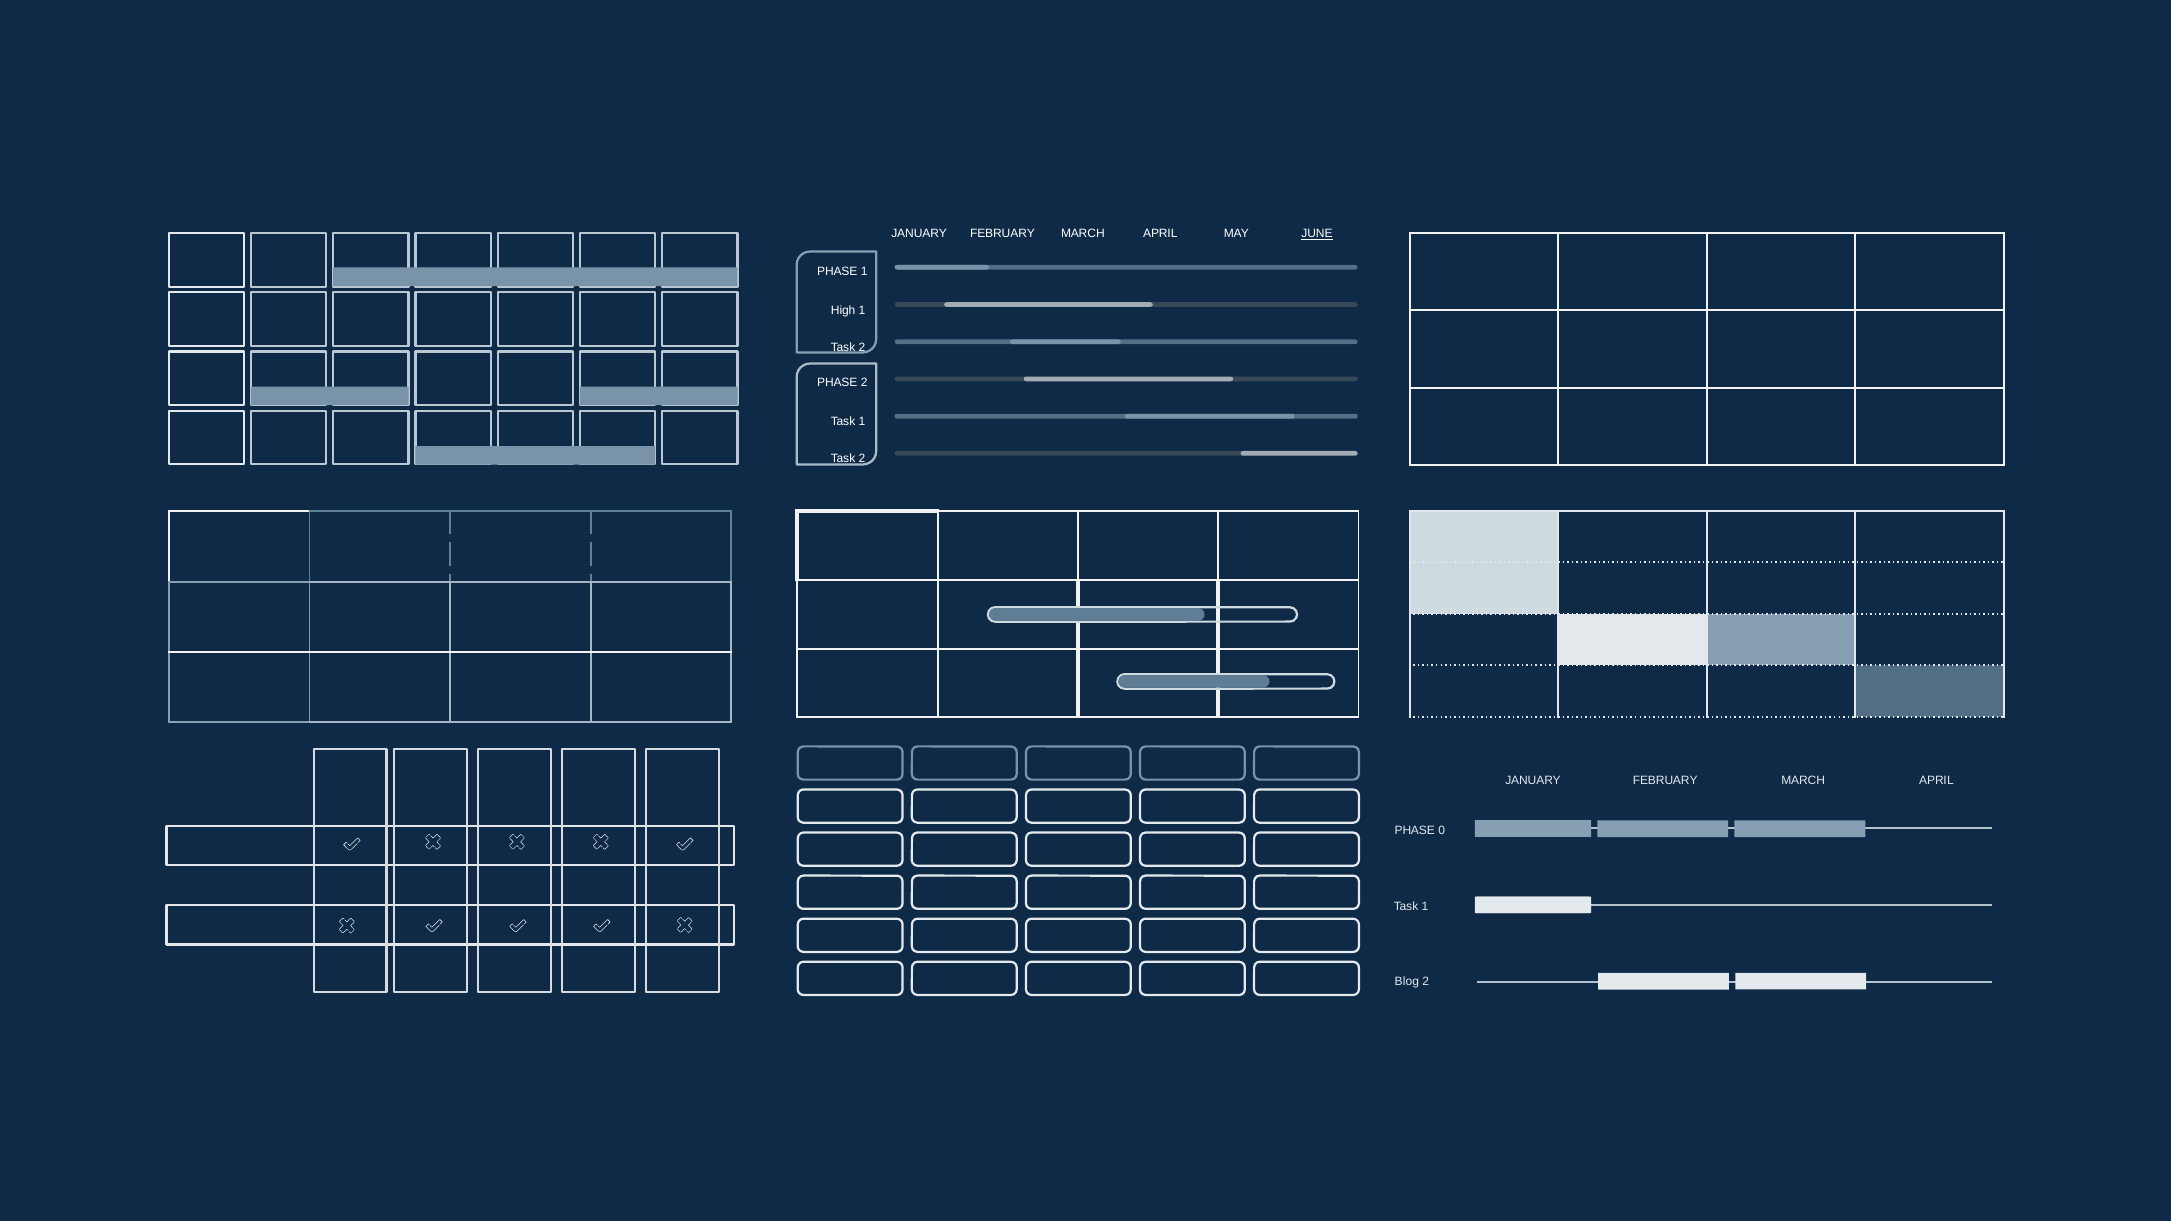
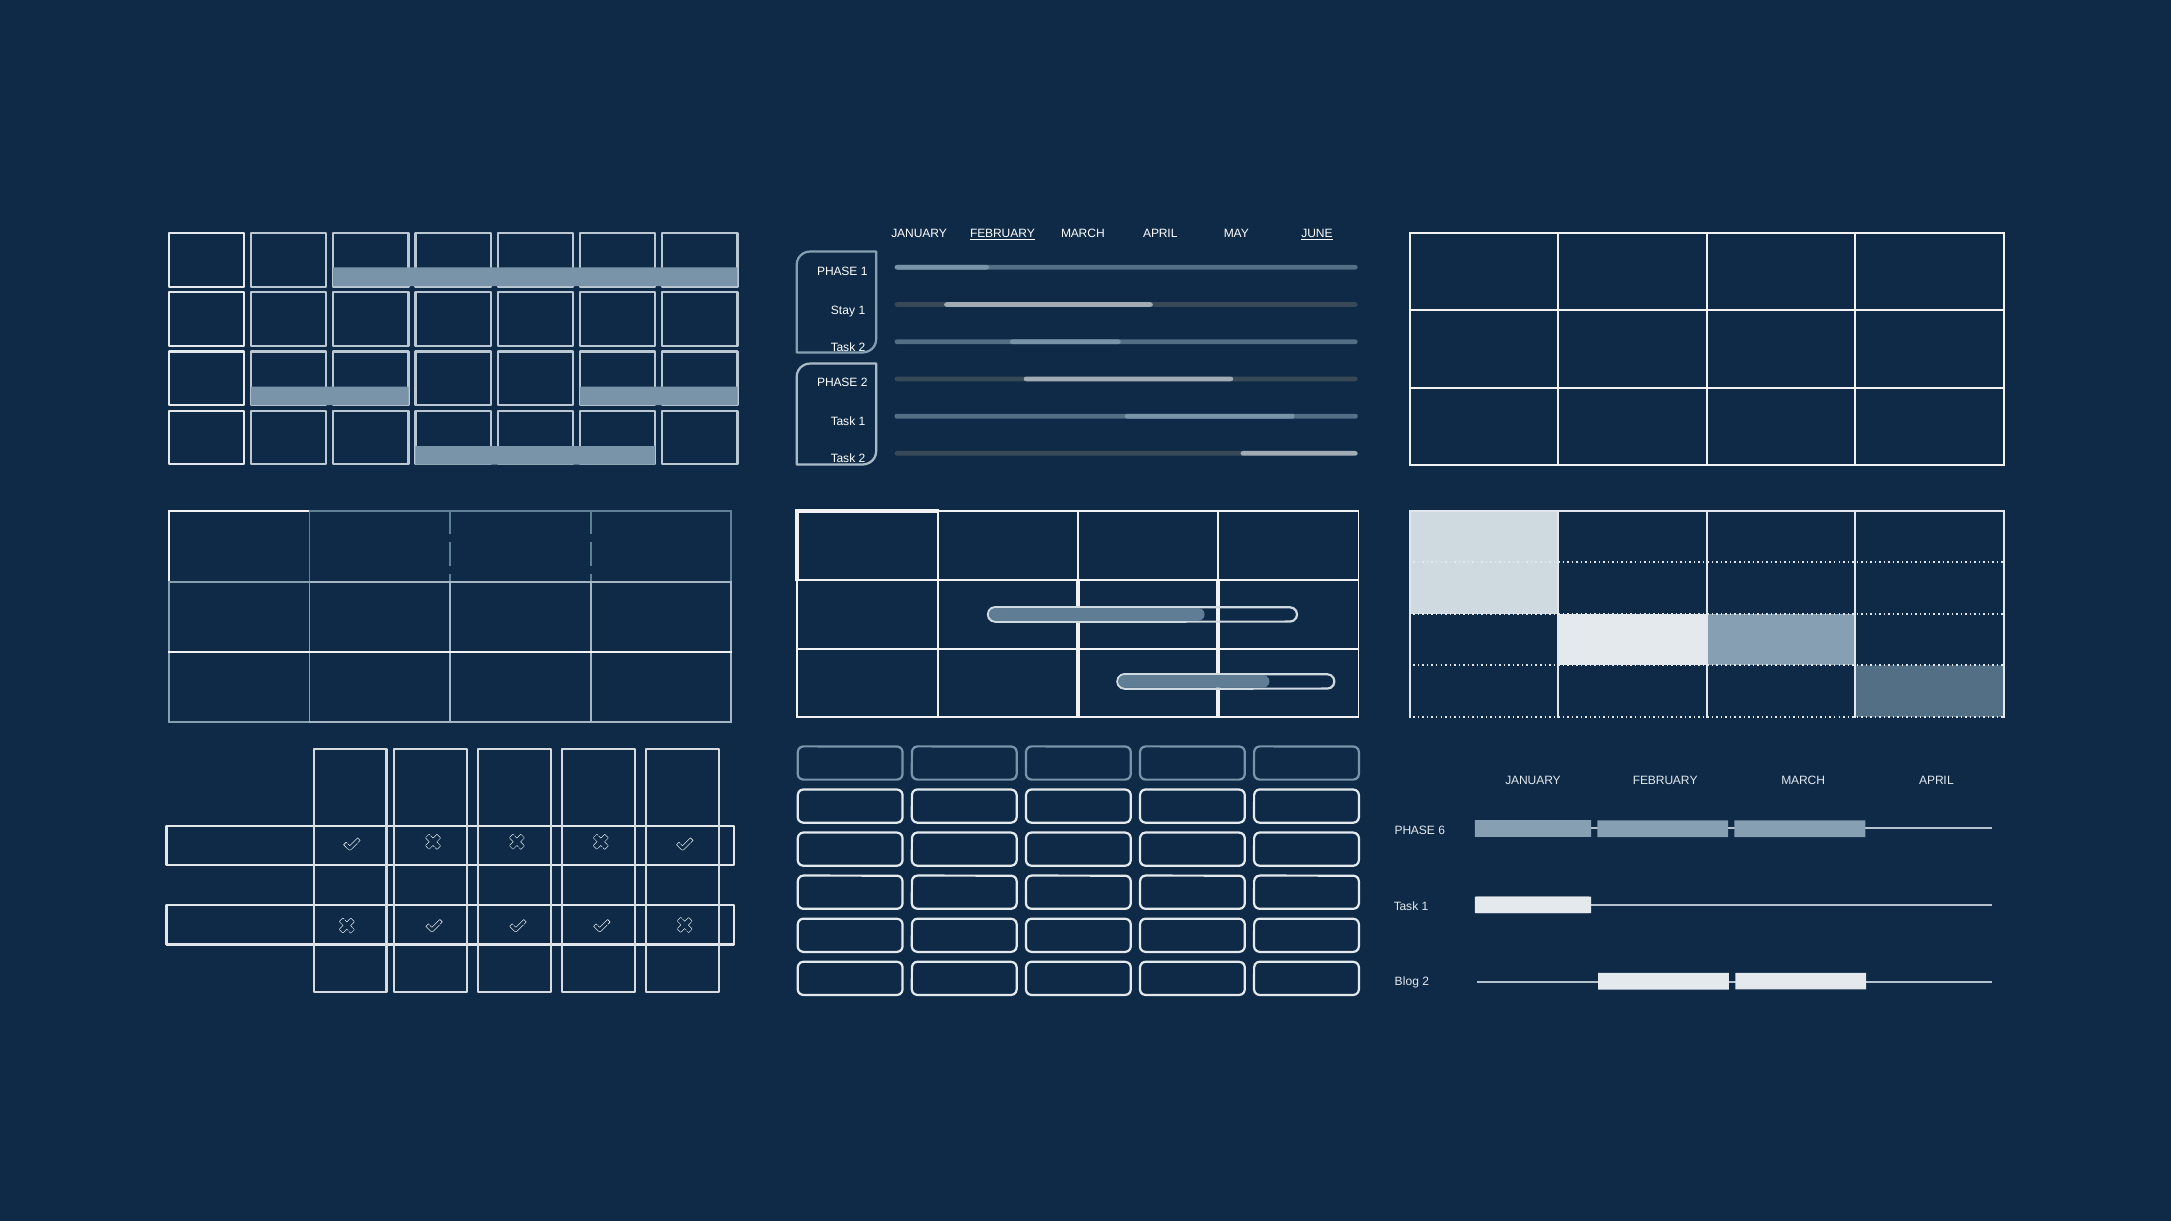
FEBRUARY at (1002, 234) underline: none -> present
High: High -> Stay
0: 0 -> 6
